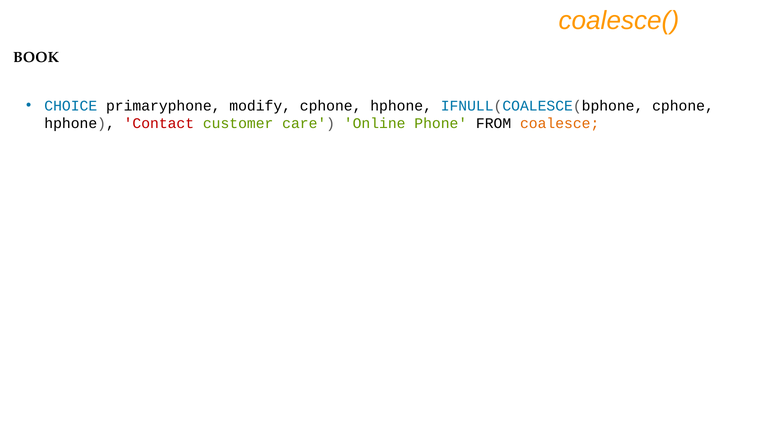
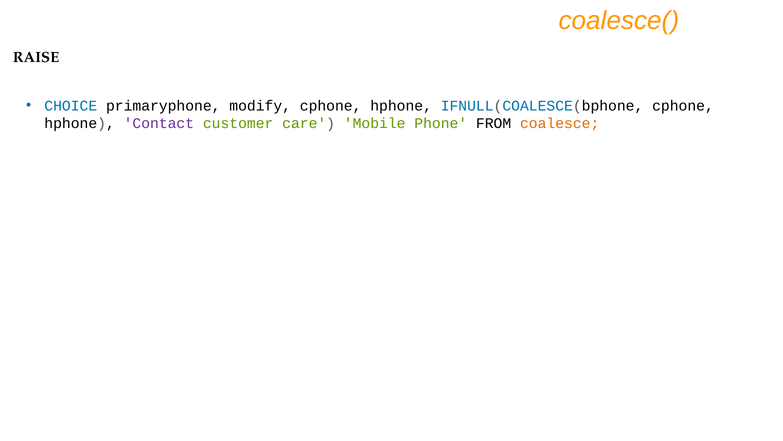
BOOK: BOOK -> RAISE
Contact colour: red -> purple
Online: Online -> Mobile
